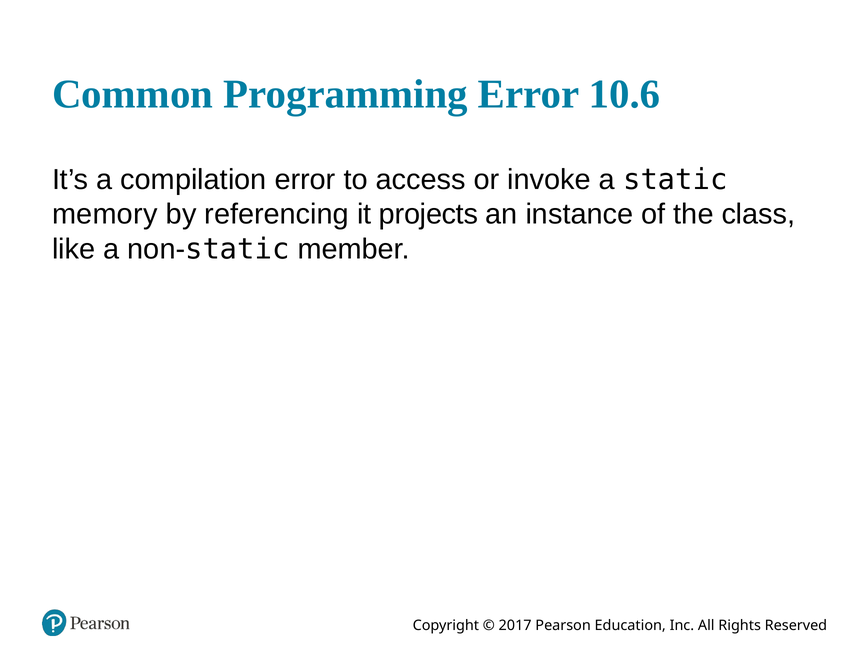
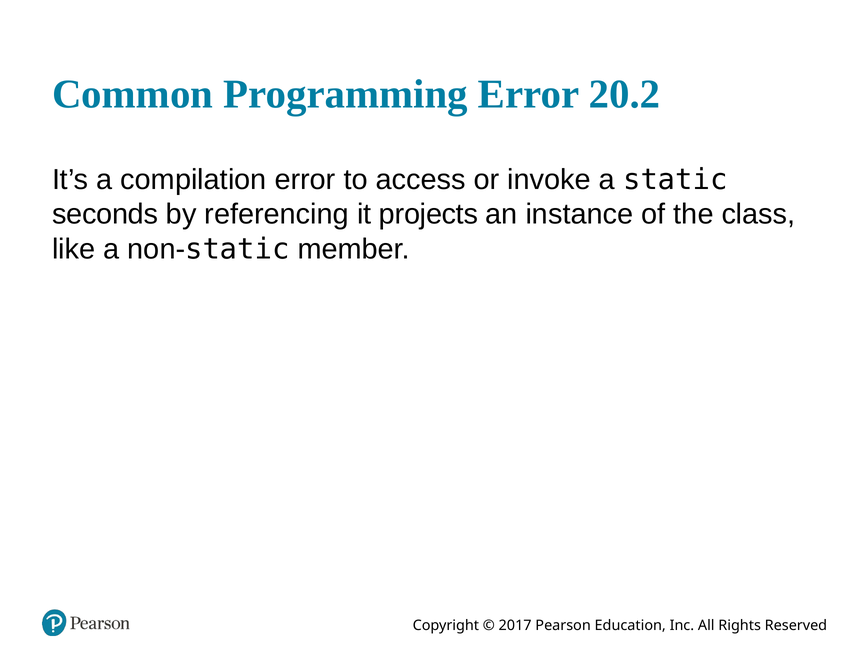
10.6: 10.6 -> 20.2
memory: memory -> seconds
